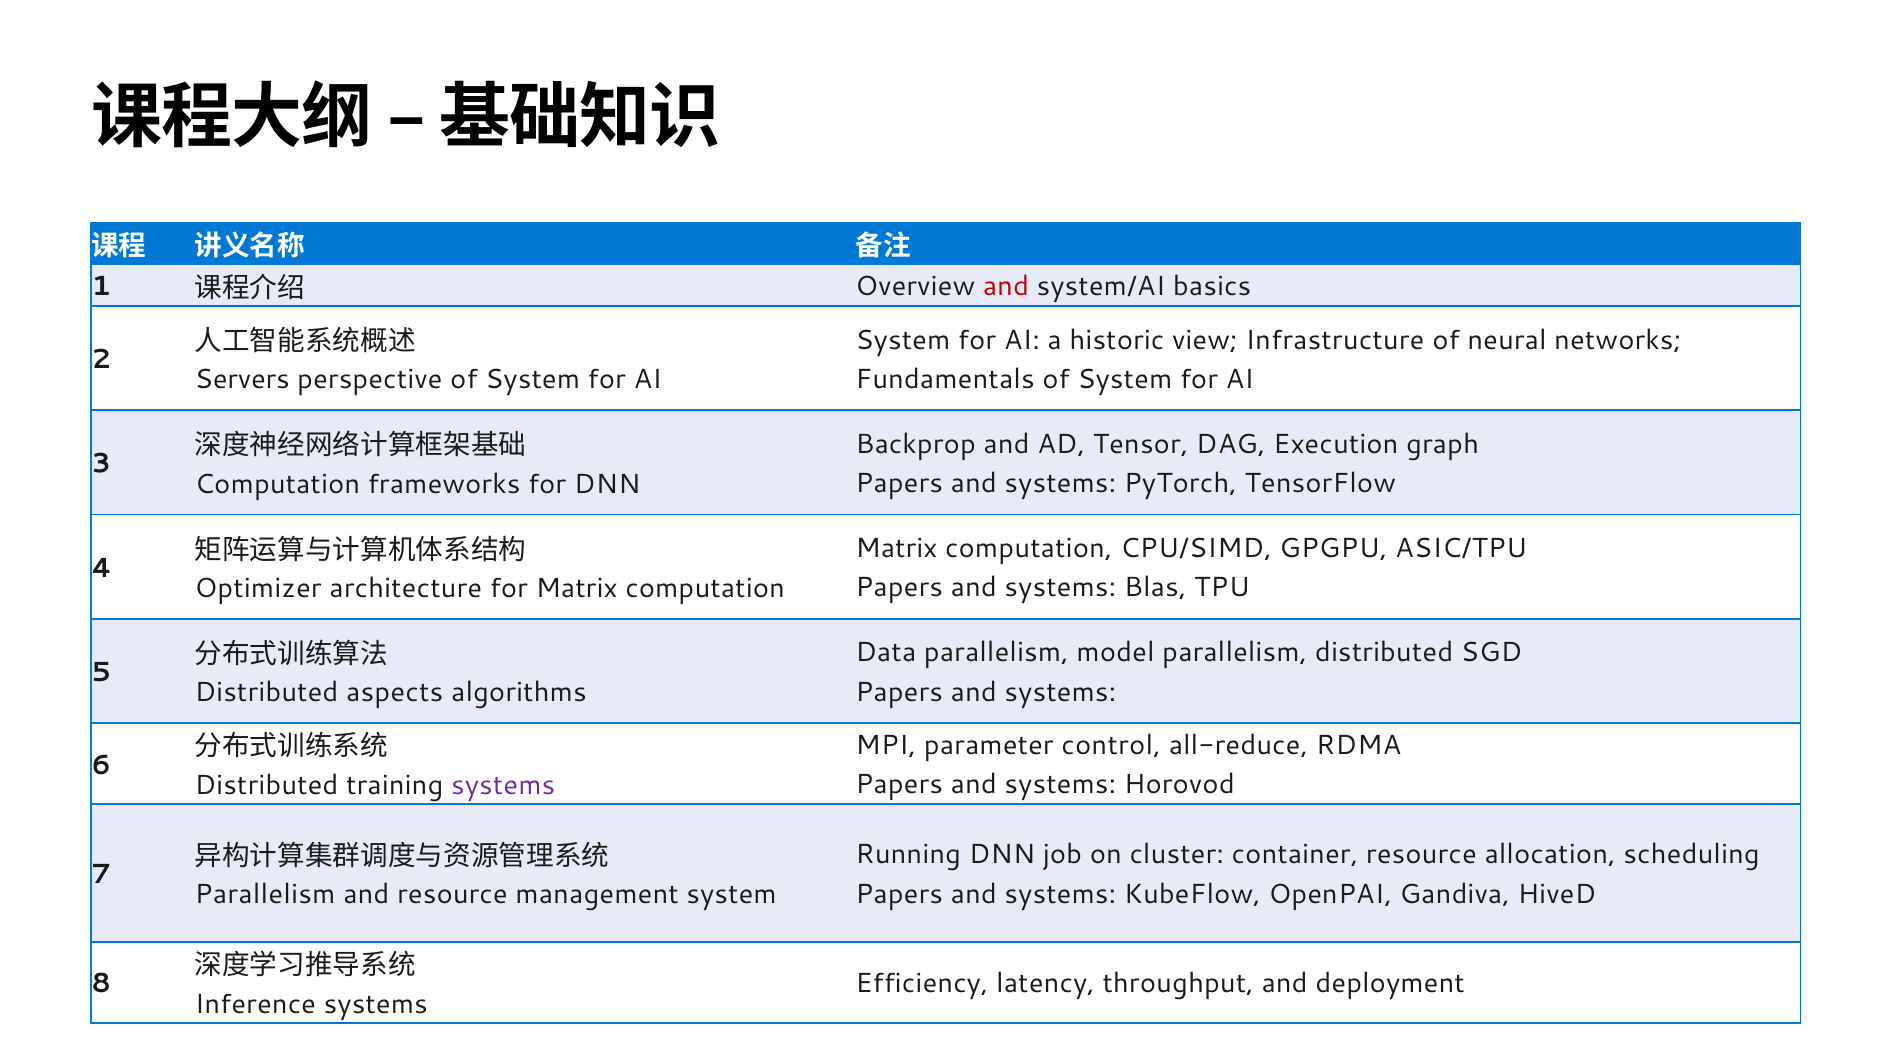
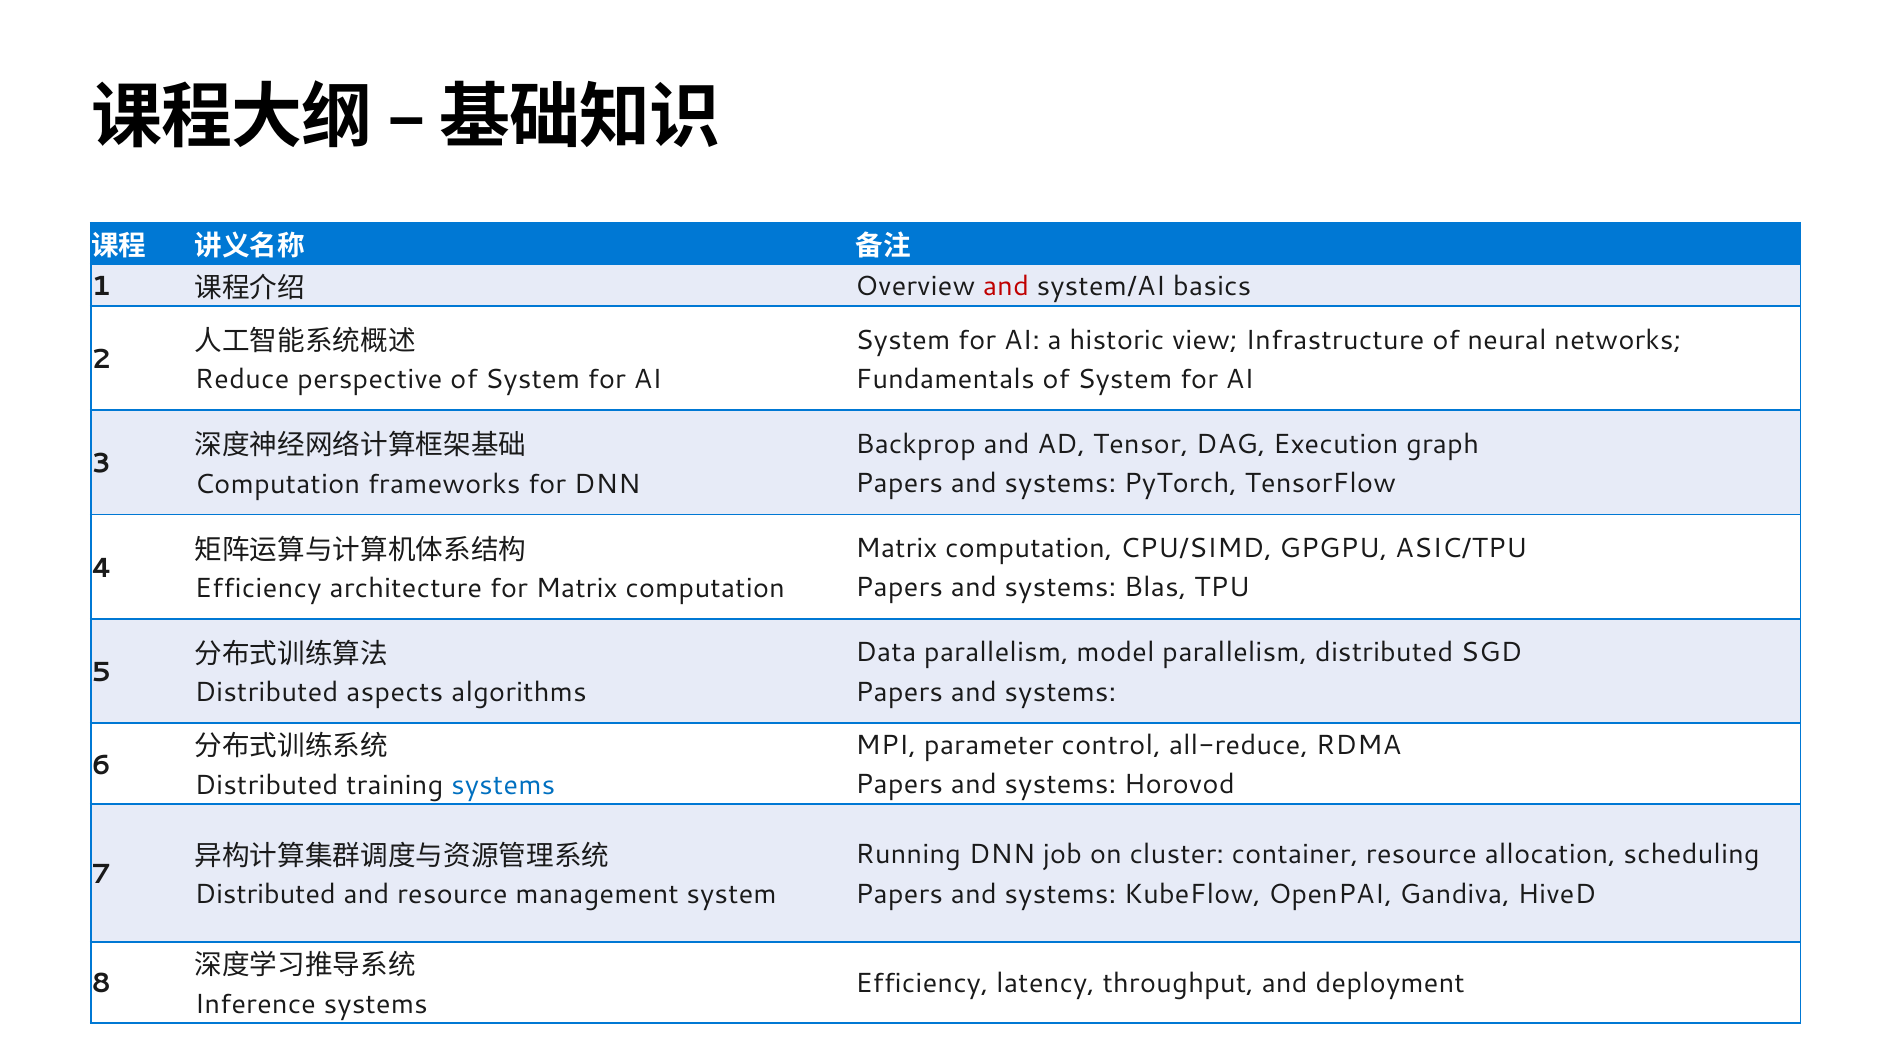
Servers: Servers -> Reduce
Optimizer at (258, 588): Optimizer -> Efficiency
systems at (503, 785) colour: purple -> blue
Parallelism at (265, 895): Parallelism -> Distributed
